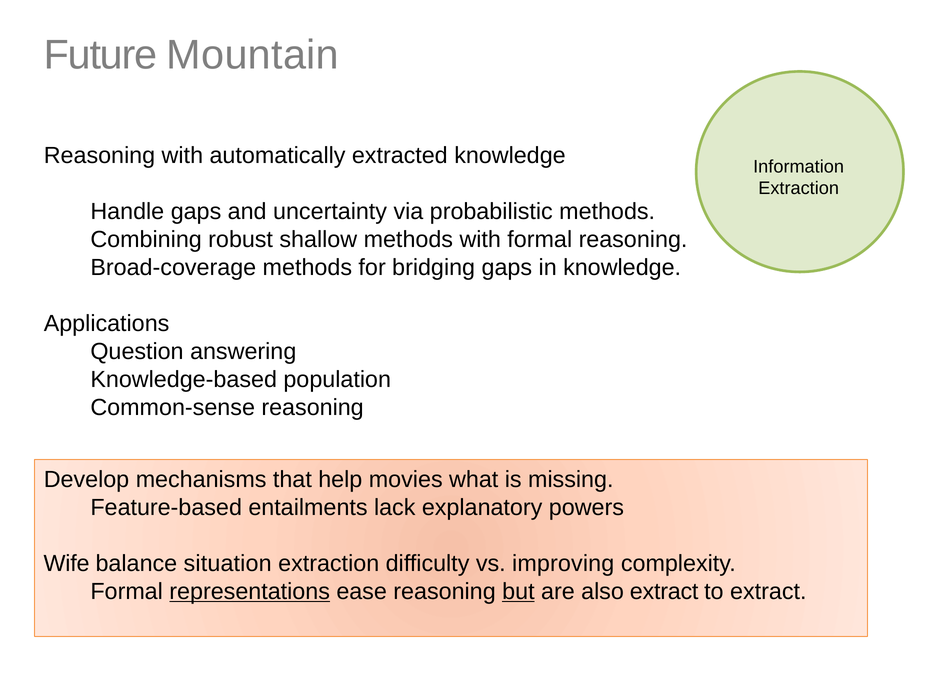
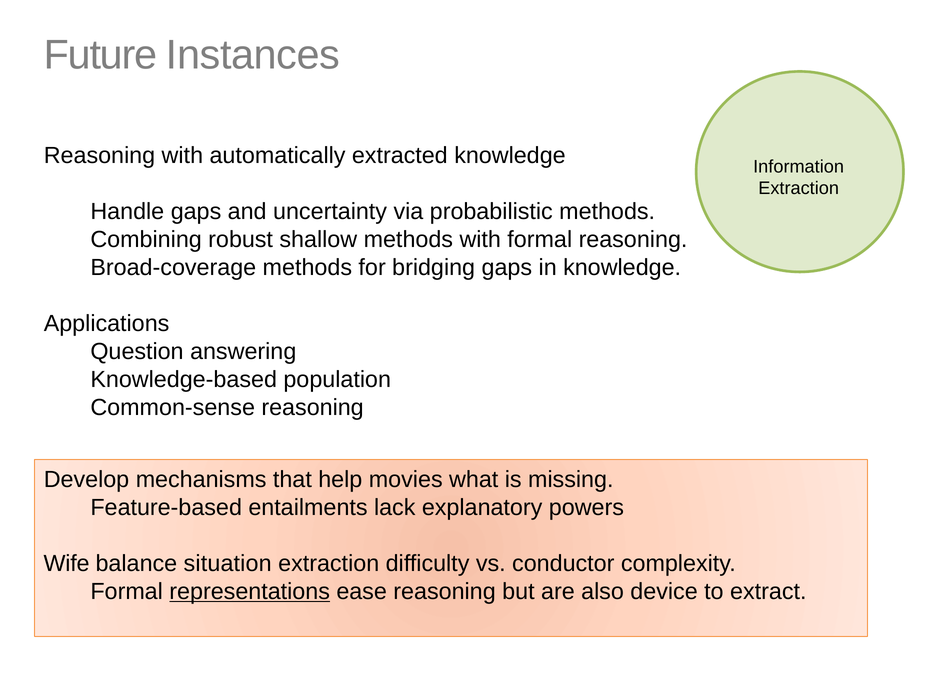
Mountain: Mountain -> Instances
improving: improving -> conductor
but underline: present -> none
also extract: extract -> device
